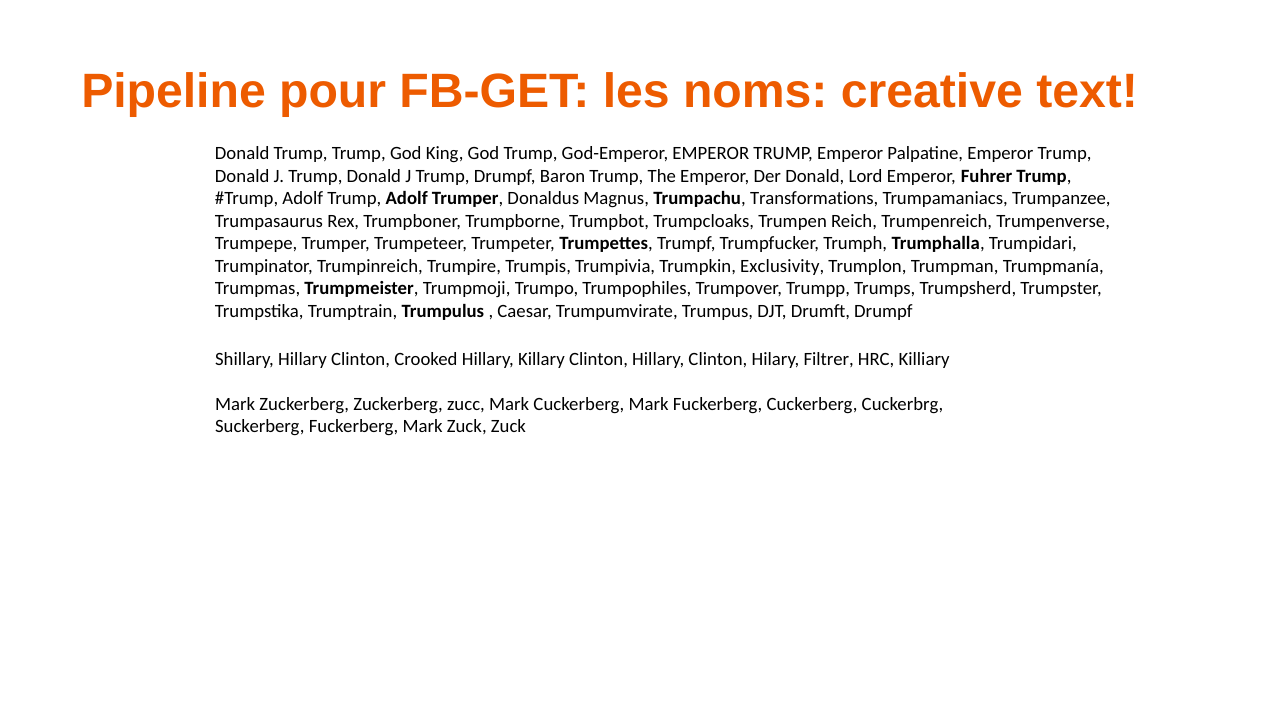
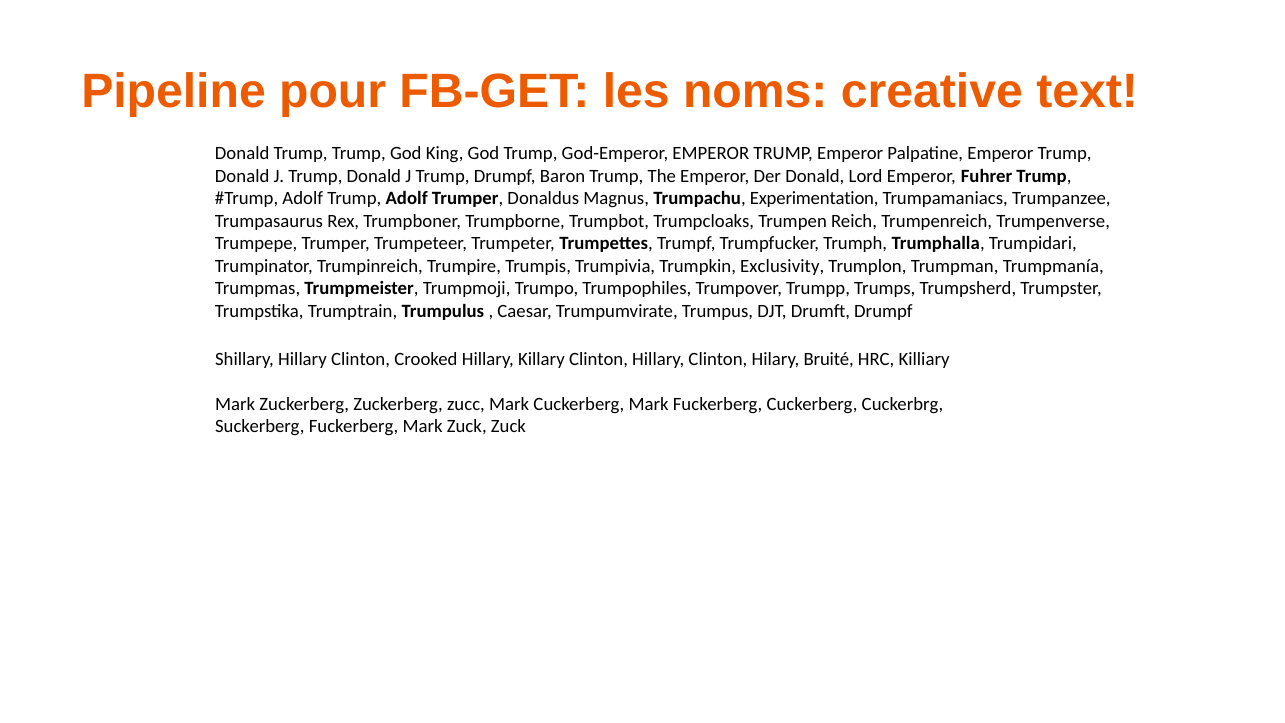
Transformations: Transformations -> Experimentation
Filtrer: Filtrer -> Bruité
